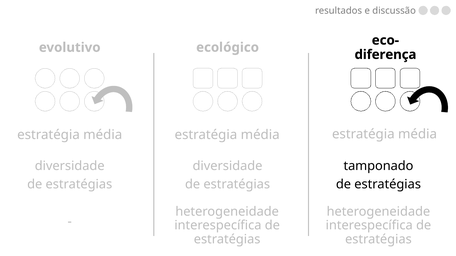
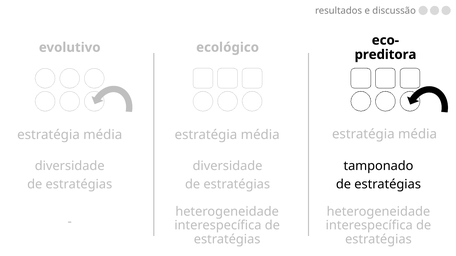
diferença: diferença -> preditora
